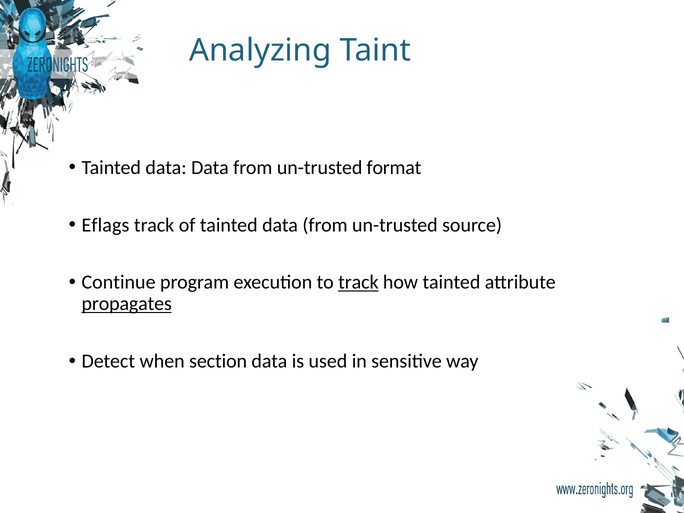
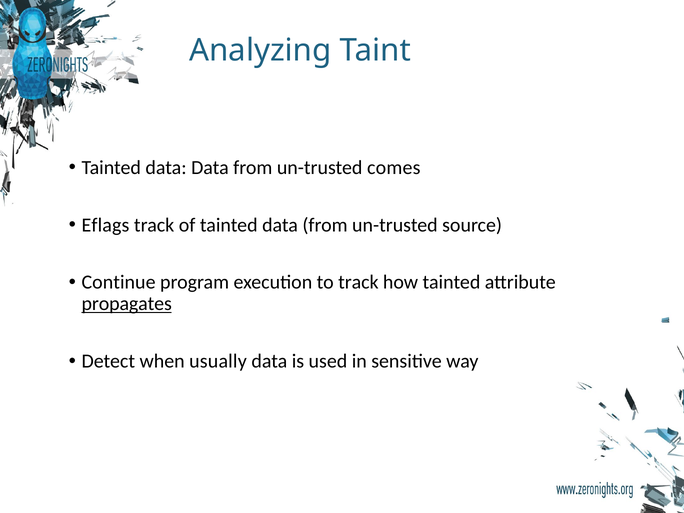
format: format -> comes
track at (358, 282) underline: present -> none
section: section -> usually
